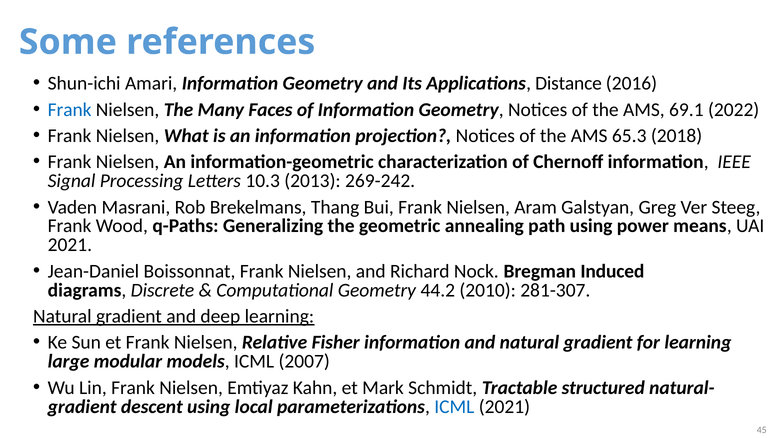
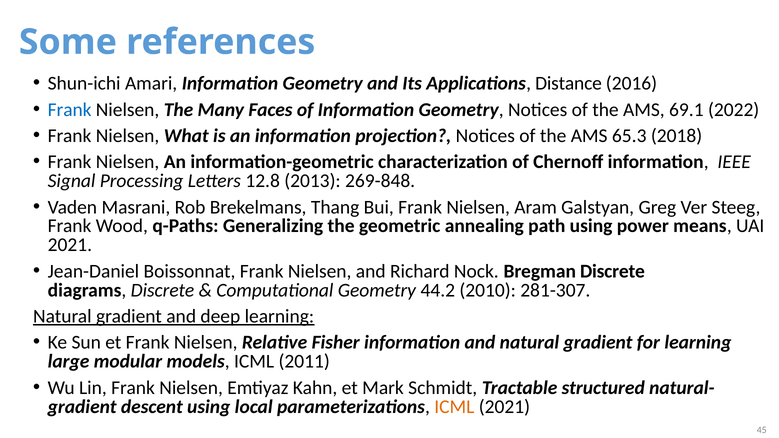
10.3: 10.3 -> 12.8
269-242: 269-242 -> 269-848
Bregman Induced: Induced -> Discrete
2007: 2007 -> 2011
ICML at (454, 407) colour: blue -> orange
